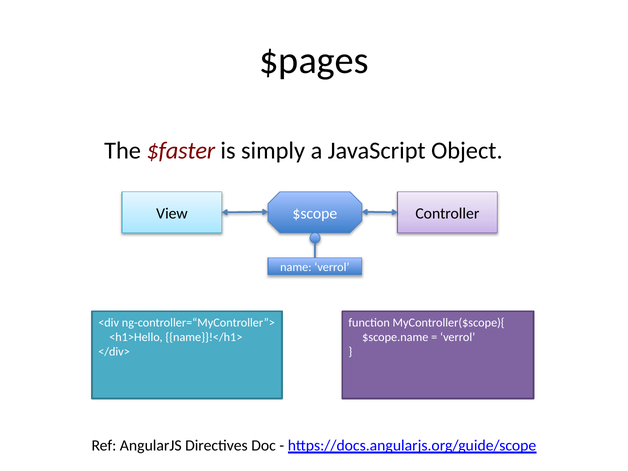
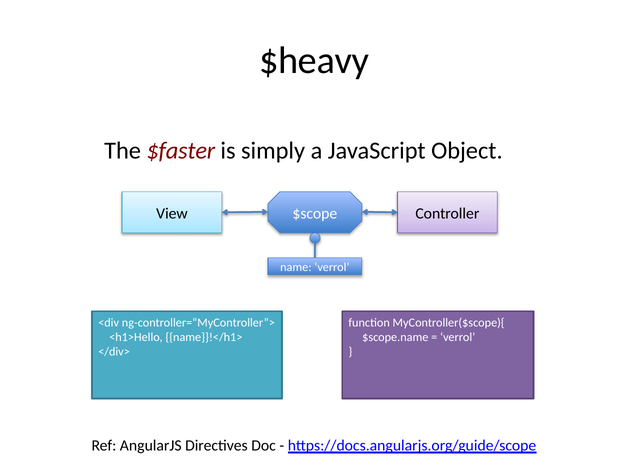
$pages: $pages -> $heavy
